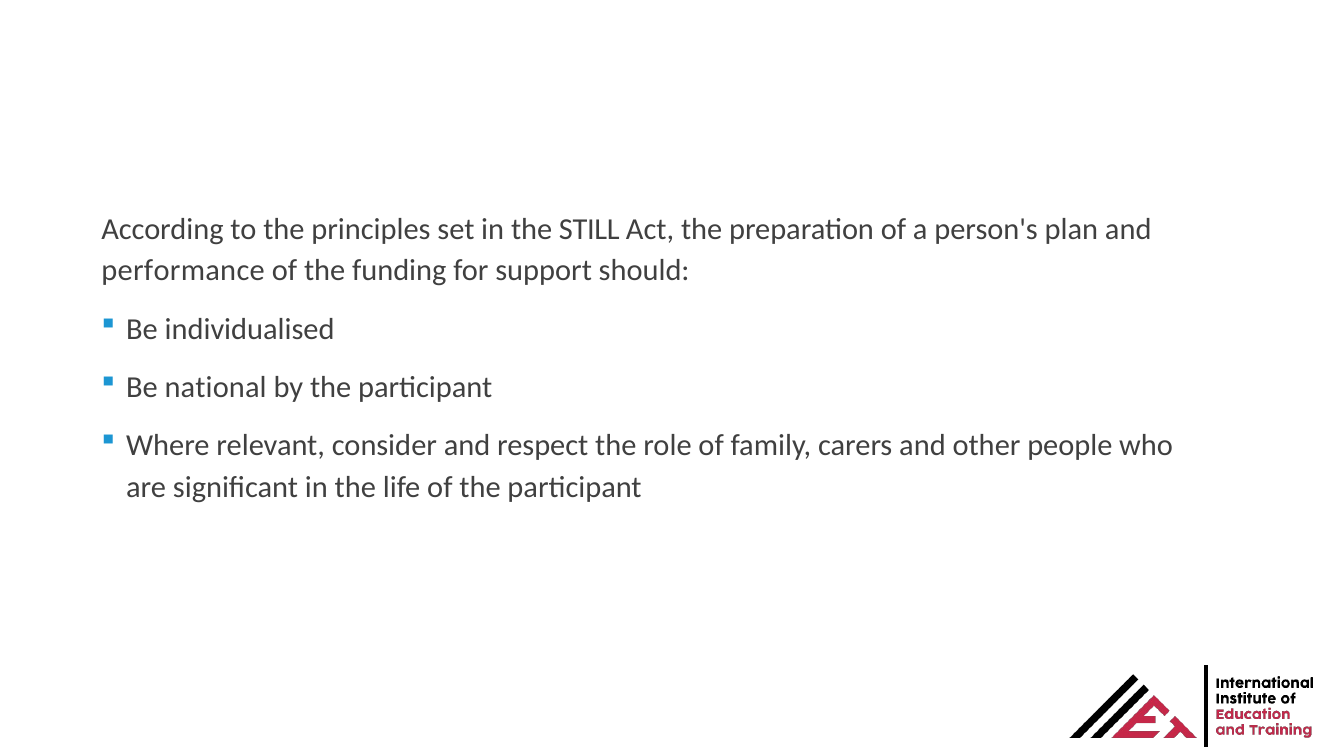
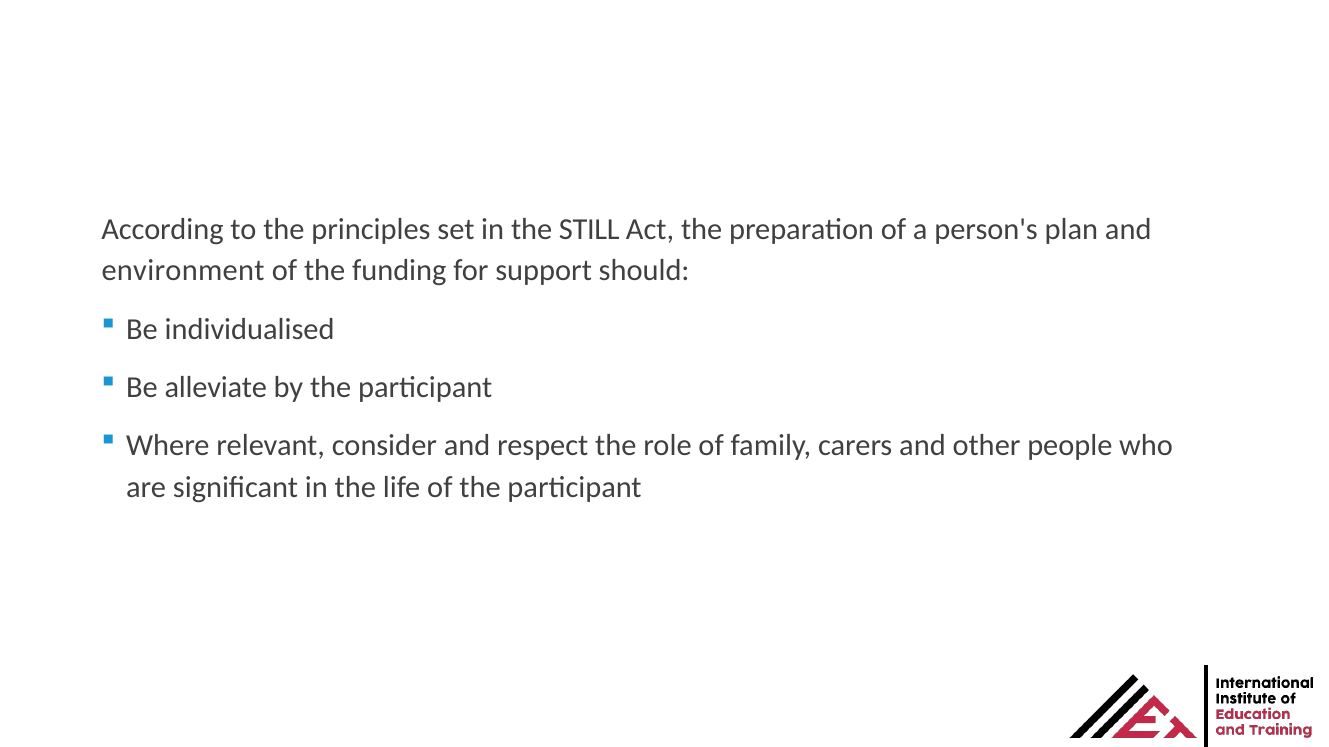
performance: performance -> environment
national: national -> alleviate
